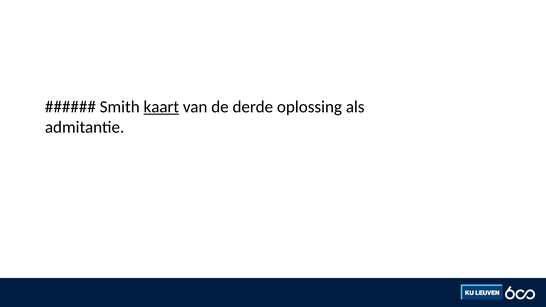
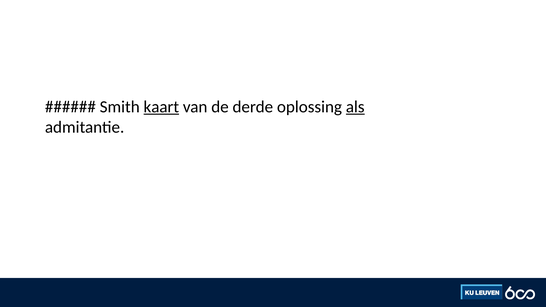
als underline: none -> present
